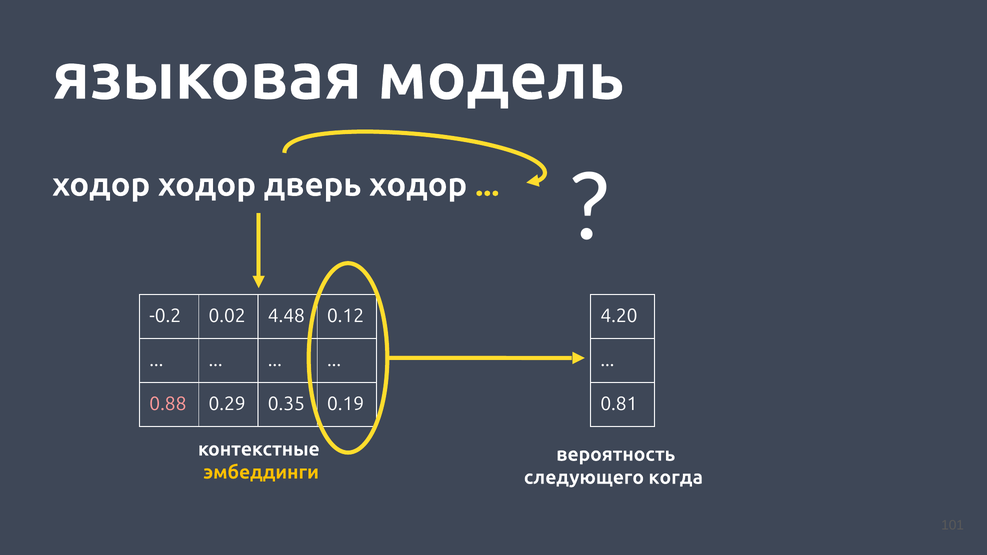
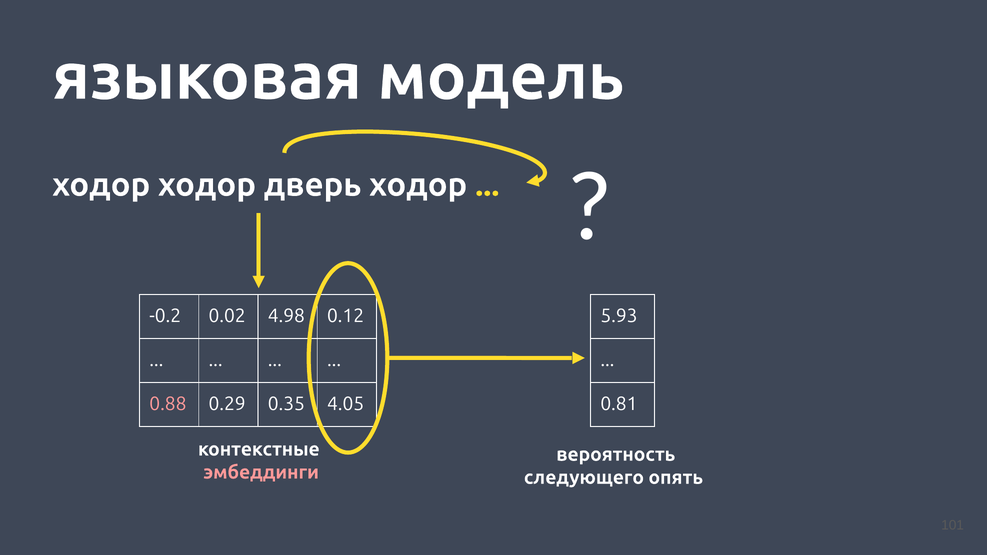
4.48: 4.48 -> 4.98
4.20: 4.20 -> 5.93
0.19: 0.19 -> 4.05
эмбеддинги colour: yellow -> pink
когда: когда -> опять
